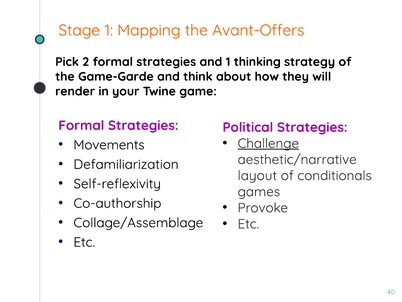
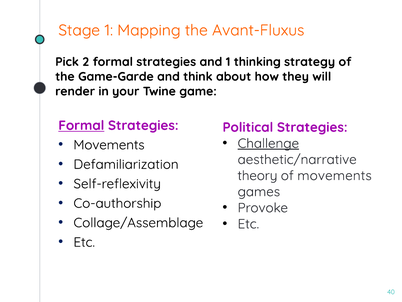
Avant-Offers: Avant-Offers -> Avant-Fluxus
Formal at (81, 125) underline: none -> present
layout: layout -> theory
of conditionals: conditionals -> movements
